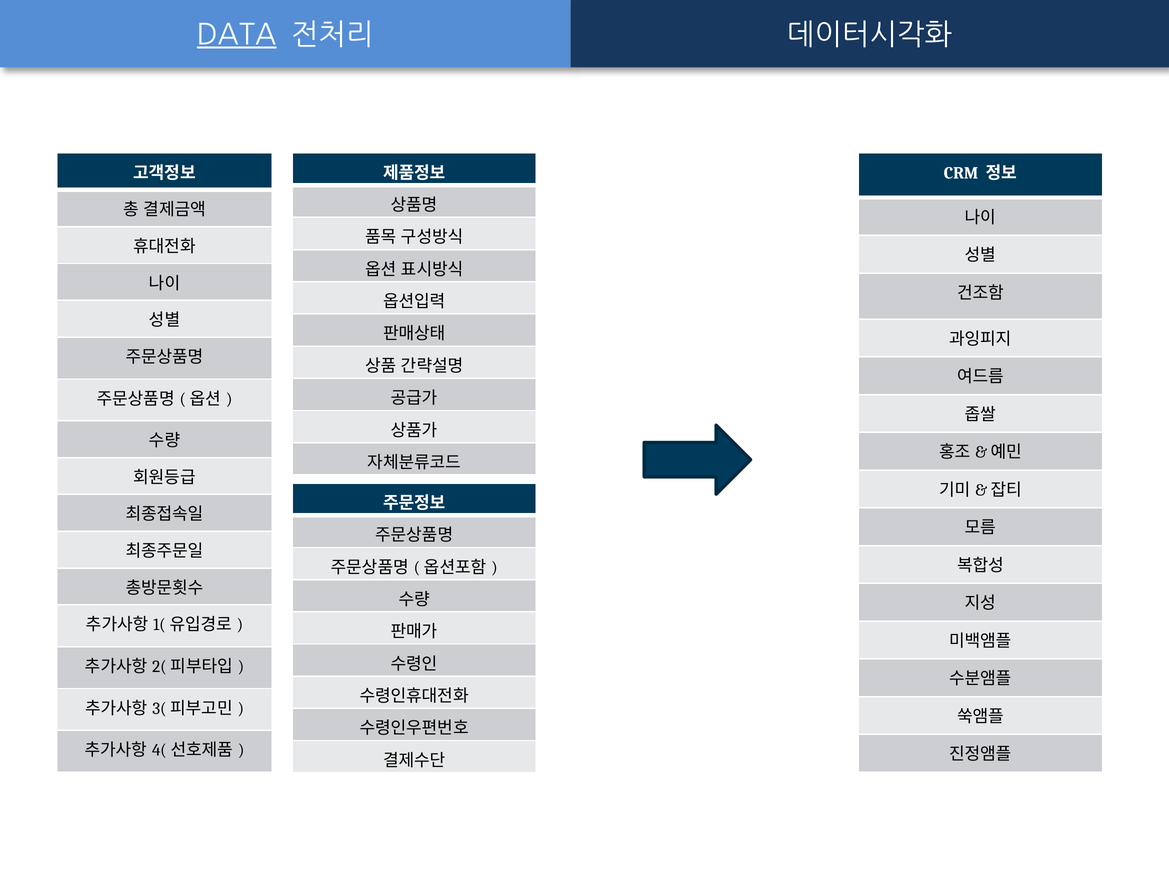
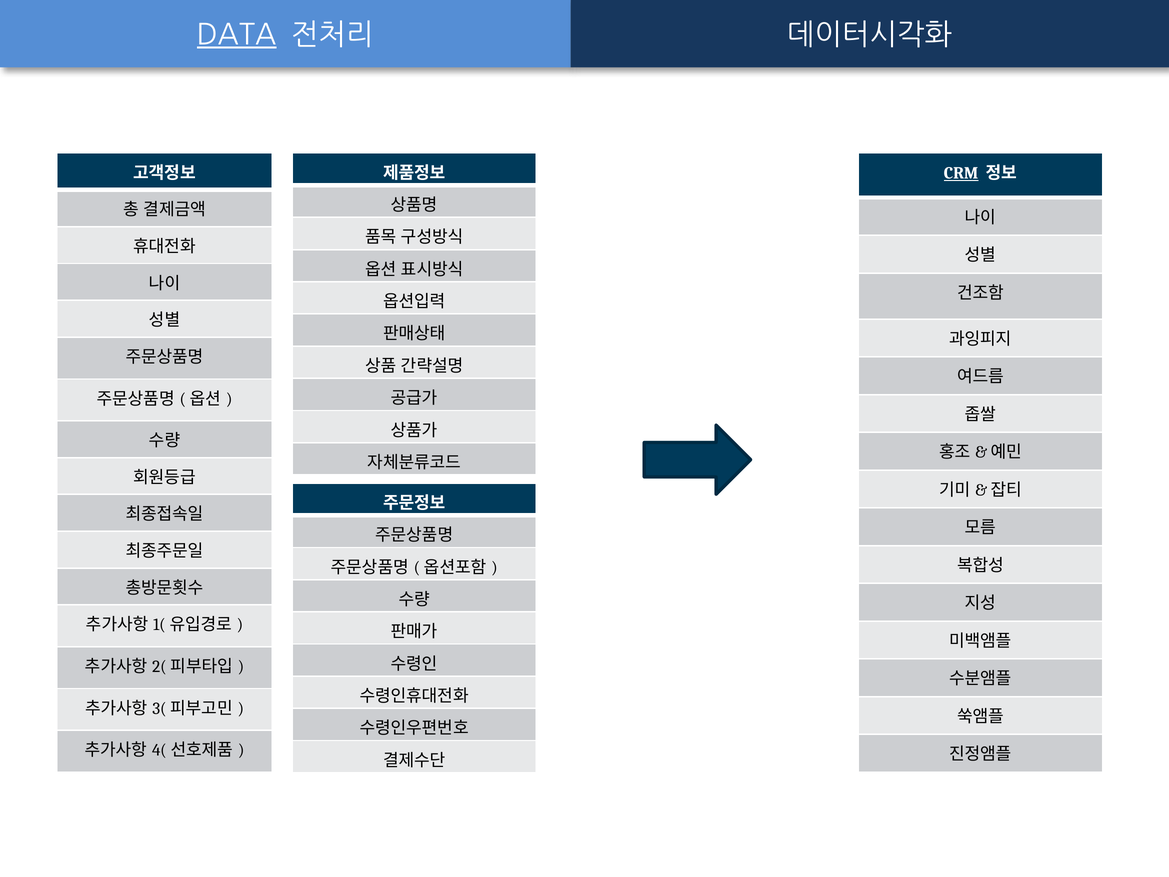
CRM underline: none -> present
